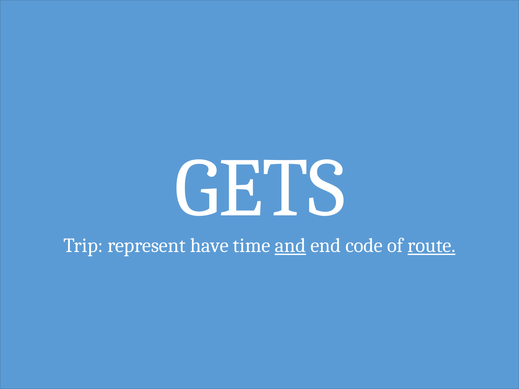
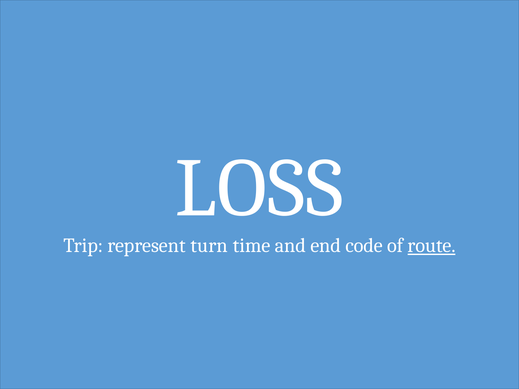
GETS: GETS -> LOSS
have: have -> turn
and underline: present -> none
